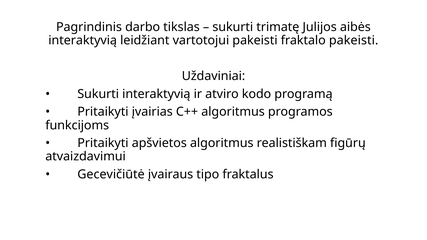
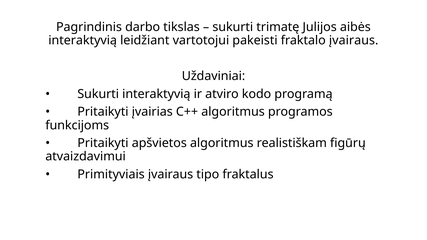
fraktalo pakeisti: pakeisti -> įvairaus
Gecevičiūtė: Gecevičiūtė -> Primityviais
